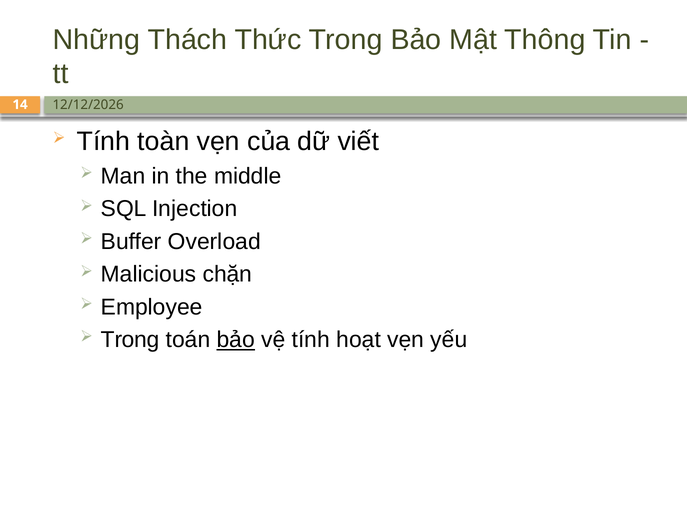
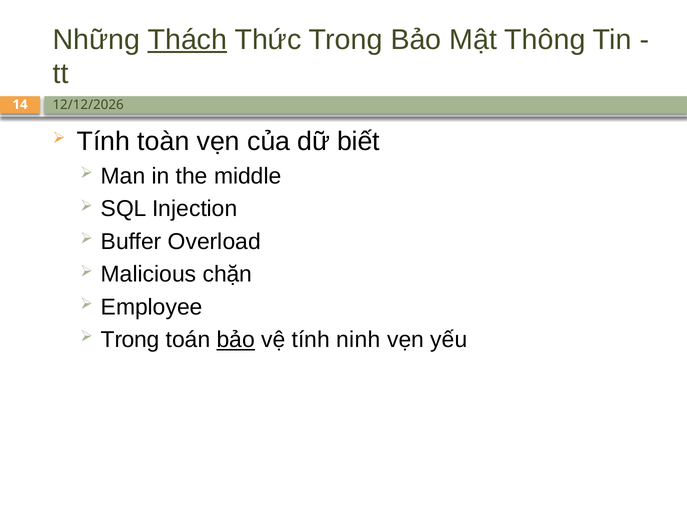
Thách underline: none -> present
viết: viết -> biết
hoạt: hoạt -> ninh
